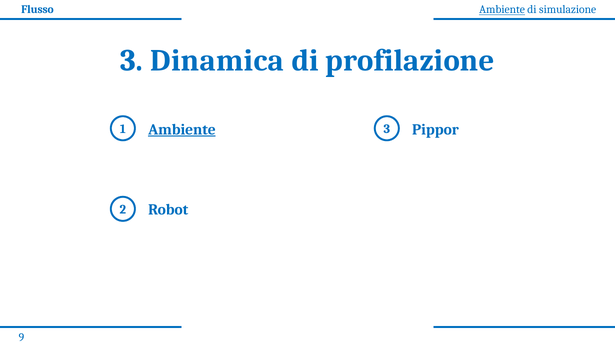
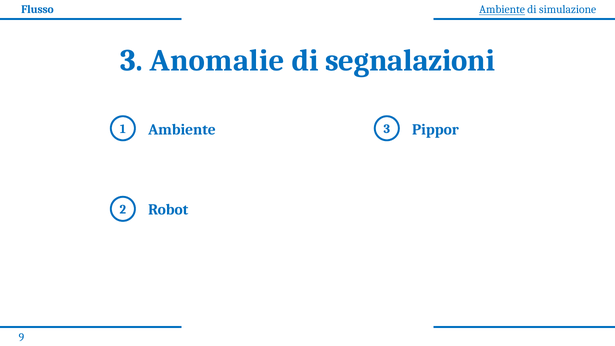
Dinamica: Dinamica -> Anomalie
profilazione: profilazione -> segnalazioni
Ambiente at (182, 129) underline: present -> none
